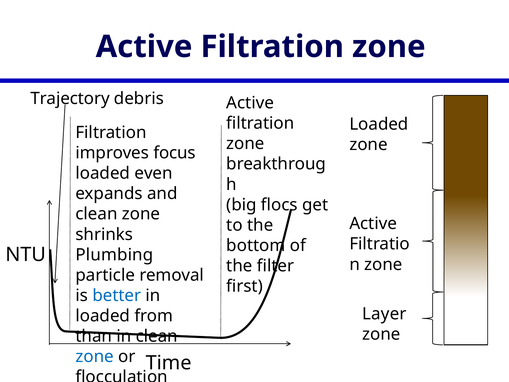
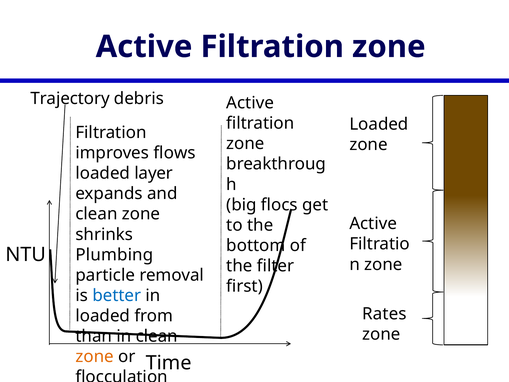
focus: focus -> flows
even: even -> layer
Layer: Layer -> Rates
zone at (95, 356) colour: blue -> orange
